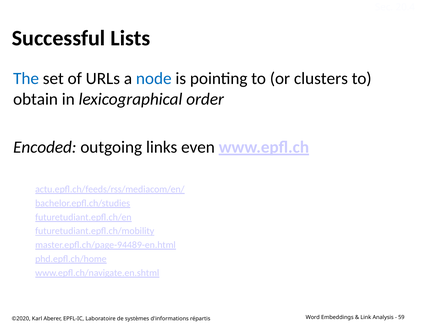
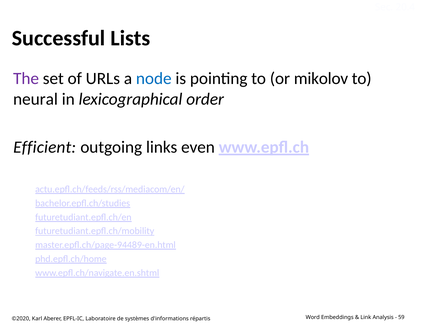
The colour: blue -> purple
clusters: clusters -> mikolov
obtain: obtain -> neural
Encoded: Encoded -> Efficient
